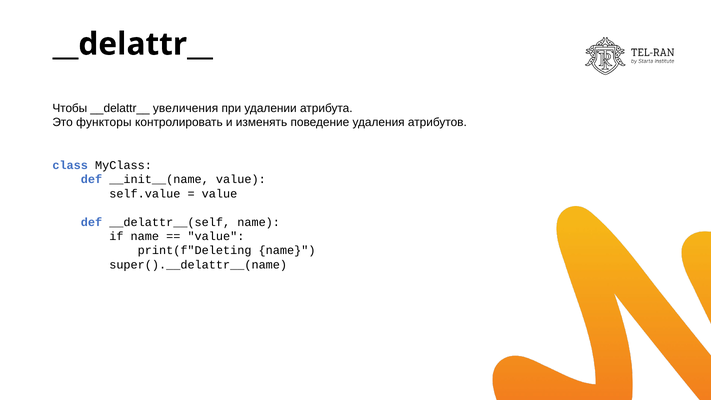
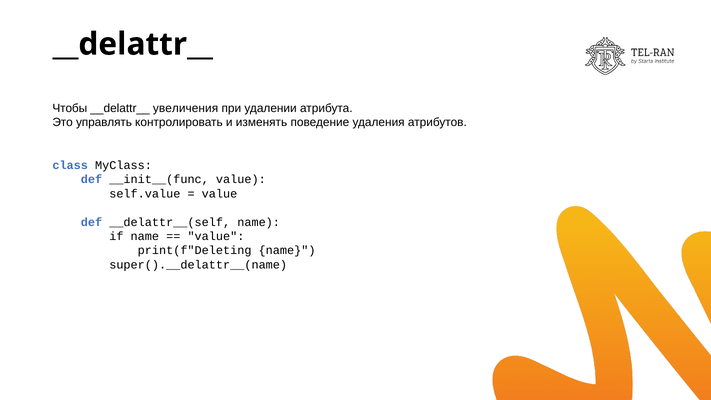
функторы: функторы -> управлять
__init__(name: __init__(name -> __init__(func
